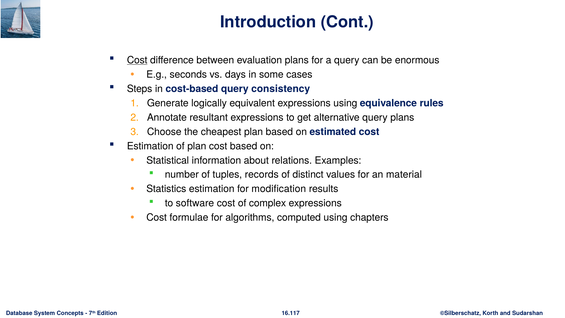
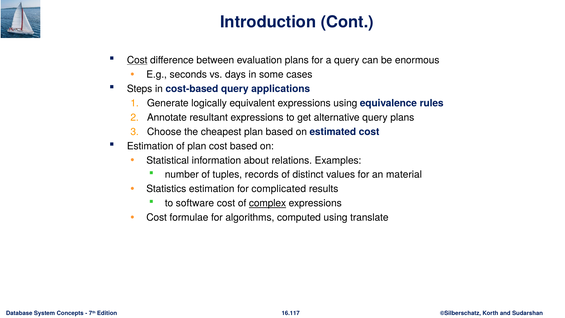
consistency: consistency -> applications
modification: modification -> complicated
complex underline: none -> present
chapters: chapters -> translate
